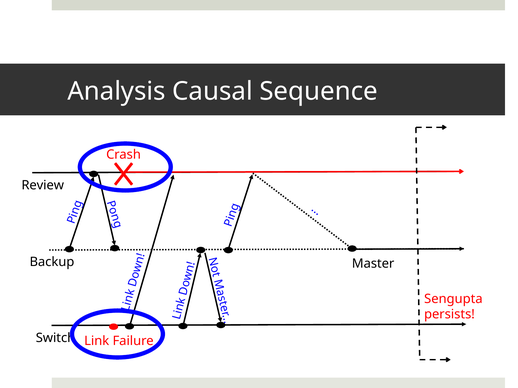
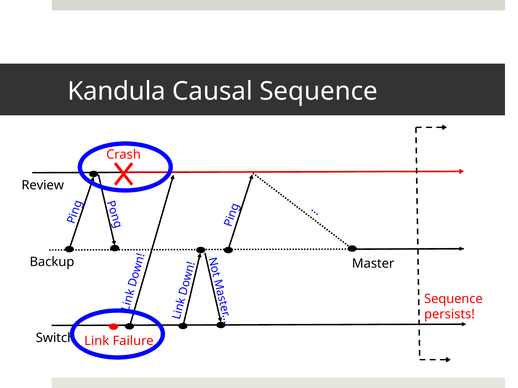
Analysis: Analysis -> Kandula
Sengupta at (453, 299): Sengupta -> Sequence
